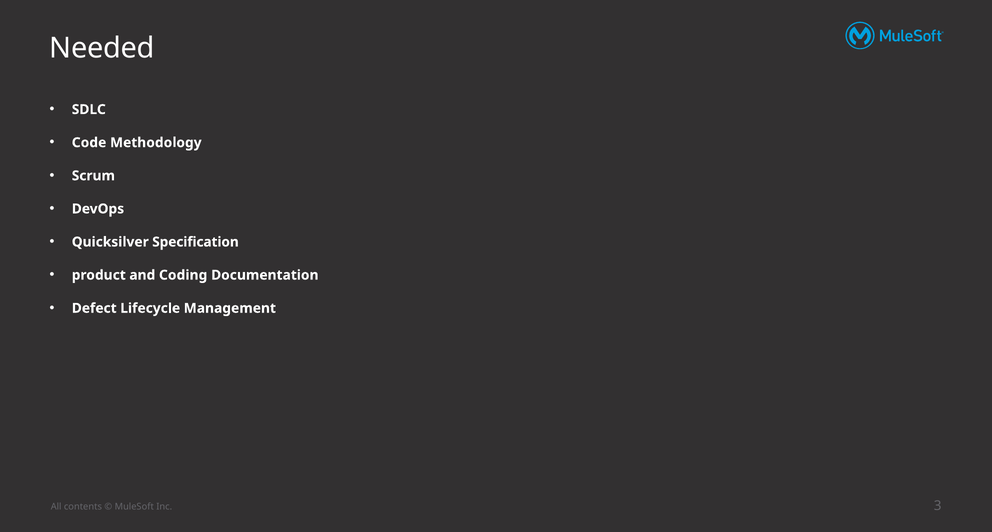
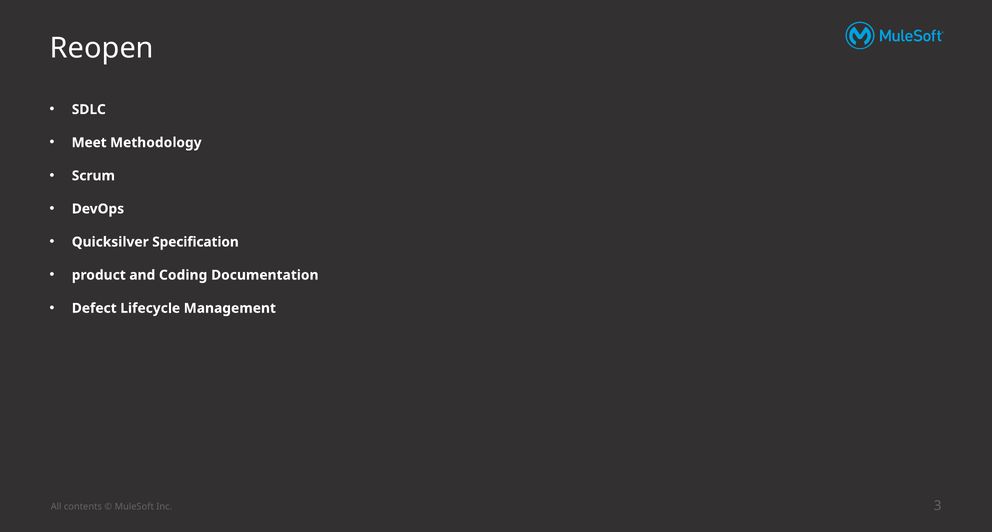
Needed: Needed -> Reopen
Code: Code -> Meet
